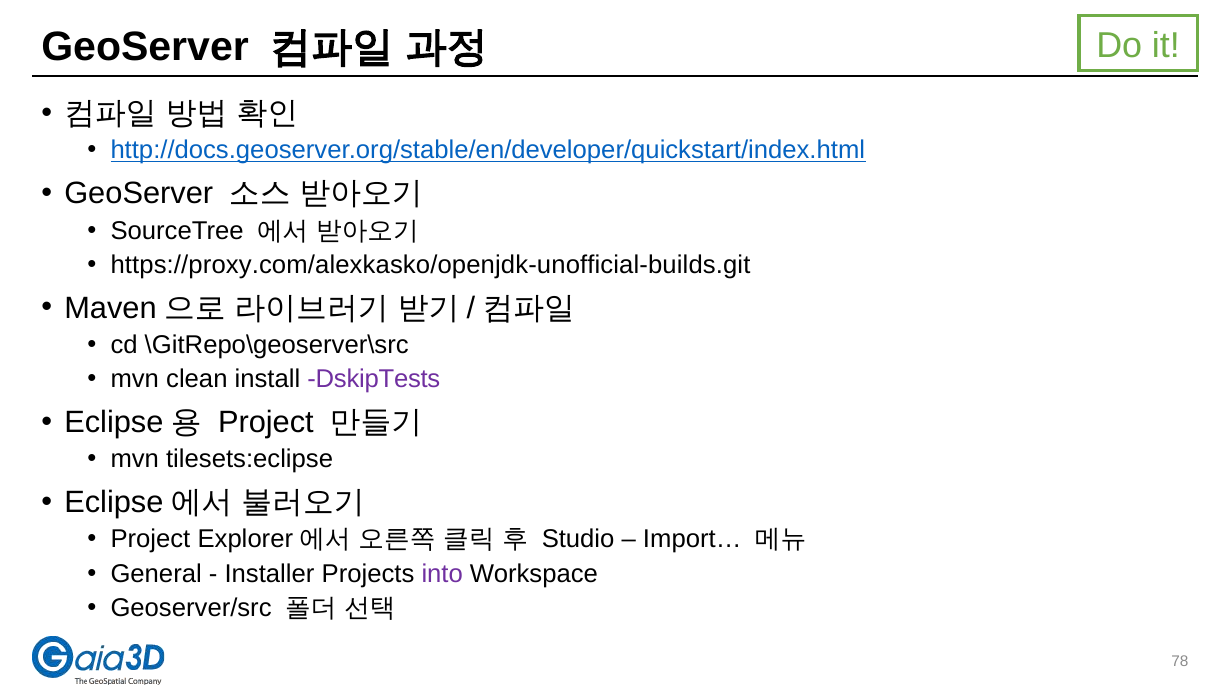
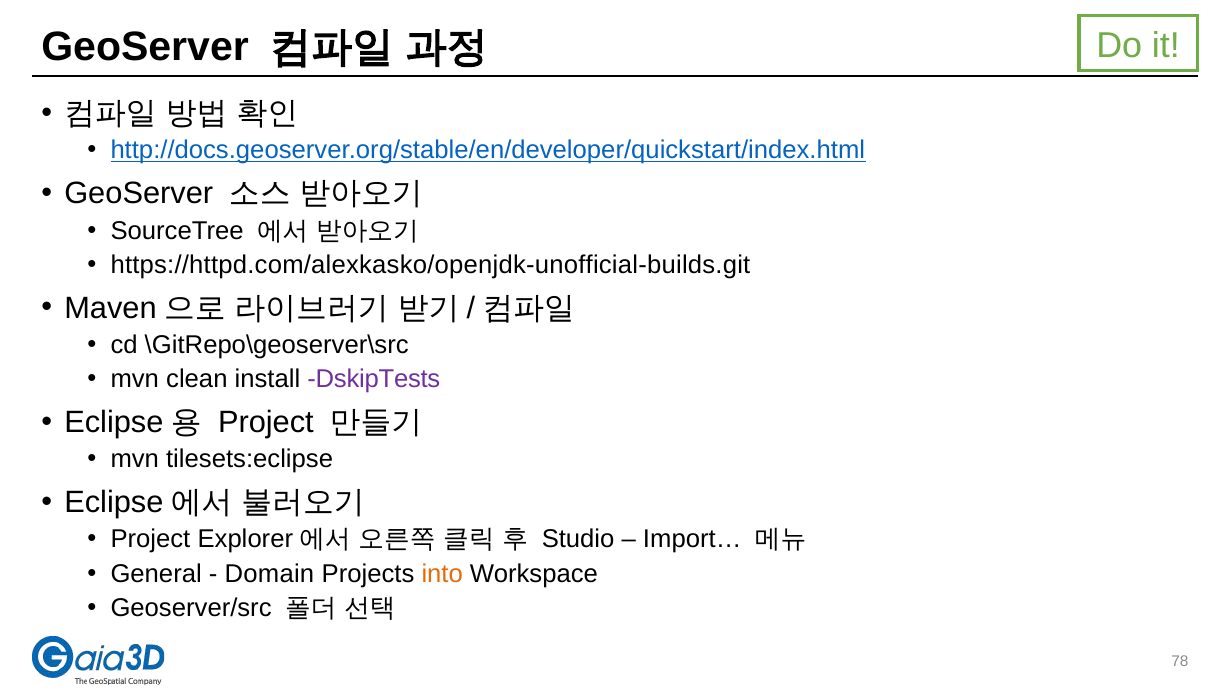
https://proxy.com/alexkasko/openjdk-unofficial-builds.git: https://proxy.com/alexkasko/openjdk-unofficial-builds.git -> https://httpd.com/alexkasko/openjdk-unofficial-builds.git
Installer: Installer -> Domain
into colour: purple -> orange
